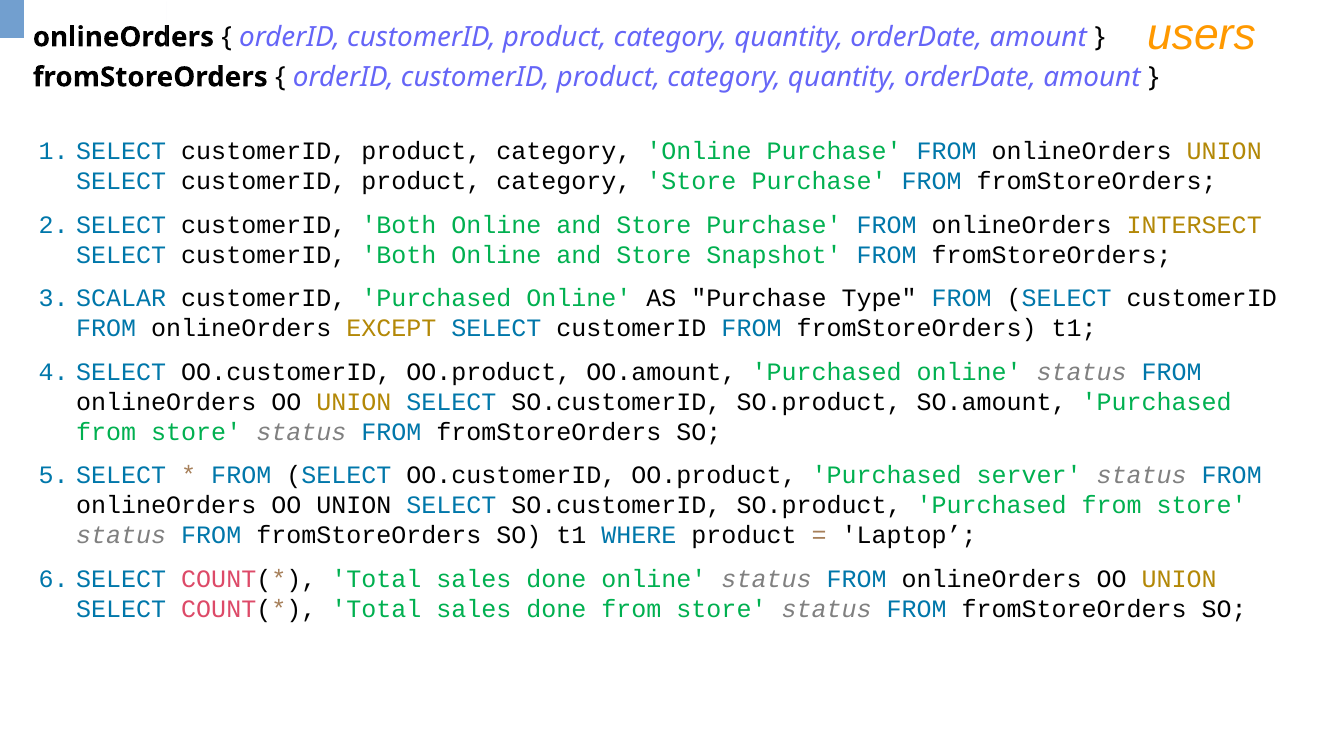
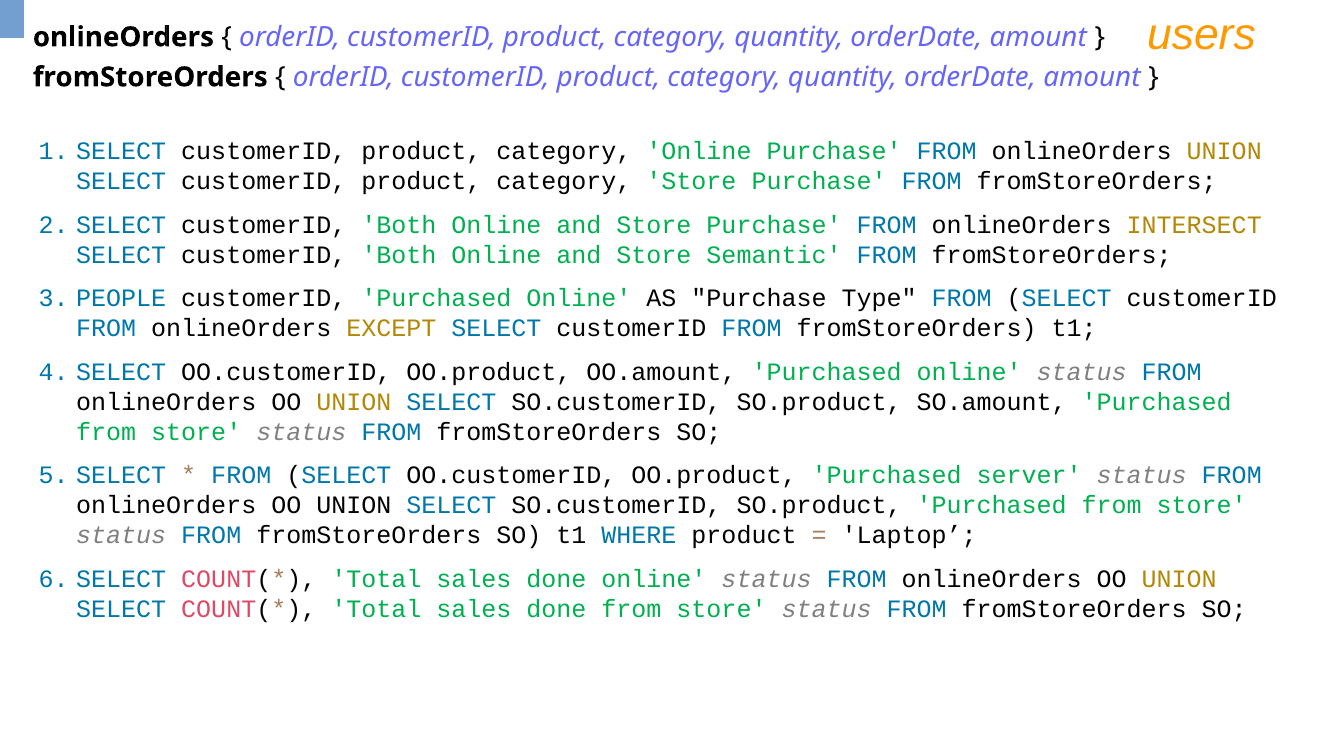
Snapshot: Snapshot -> Semantic
SCALAR: SCALAR -> PEOPLE
